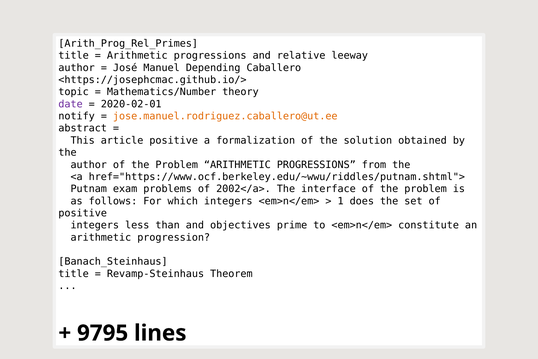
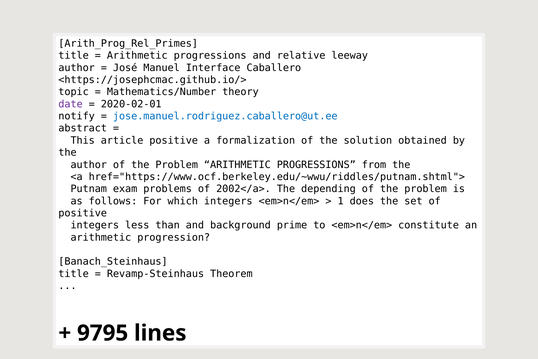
Depending: Depending -> Interface
jose.manuel.rodriguez.caballero@ut.ee colour: orange -> blue
interface: interface -> depending
objectives: objectives -> background
